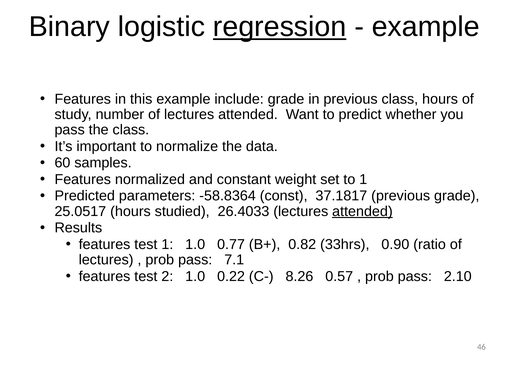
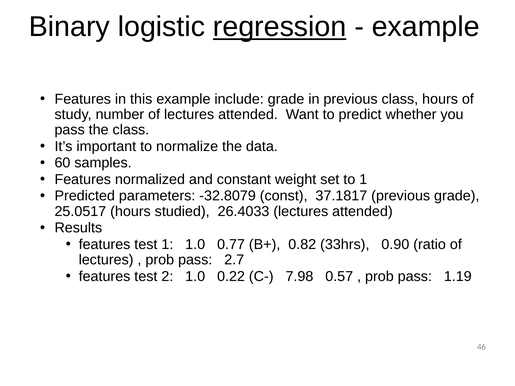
-58.8364: -58.8364 -> -32.8079
attended at (362, 212) underline: present -> none
7.1: 7.1 -> 2.7
8.26: 8.26 -> 7.98
2.10: 2.10 -> 1.19
